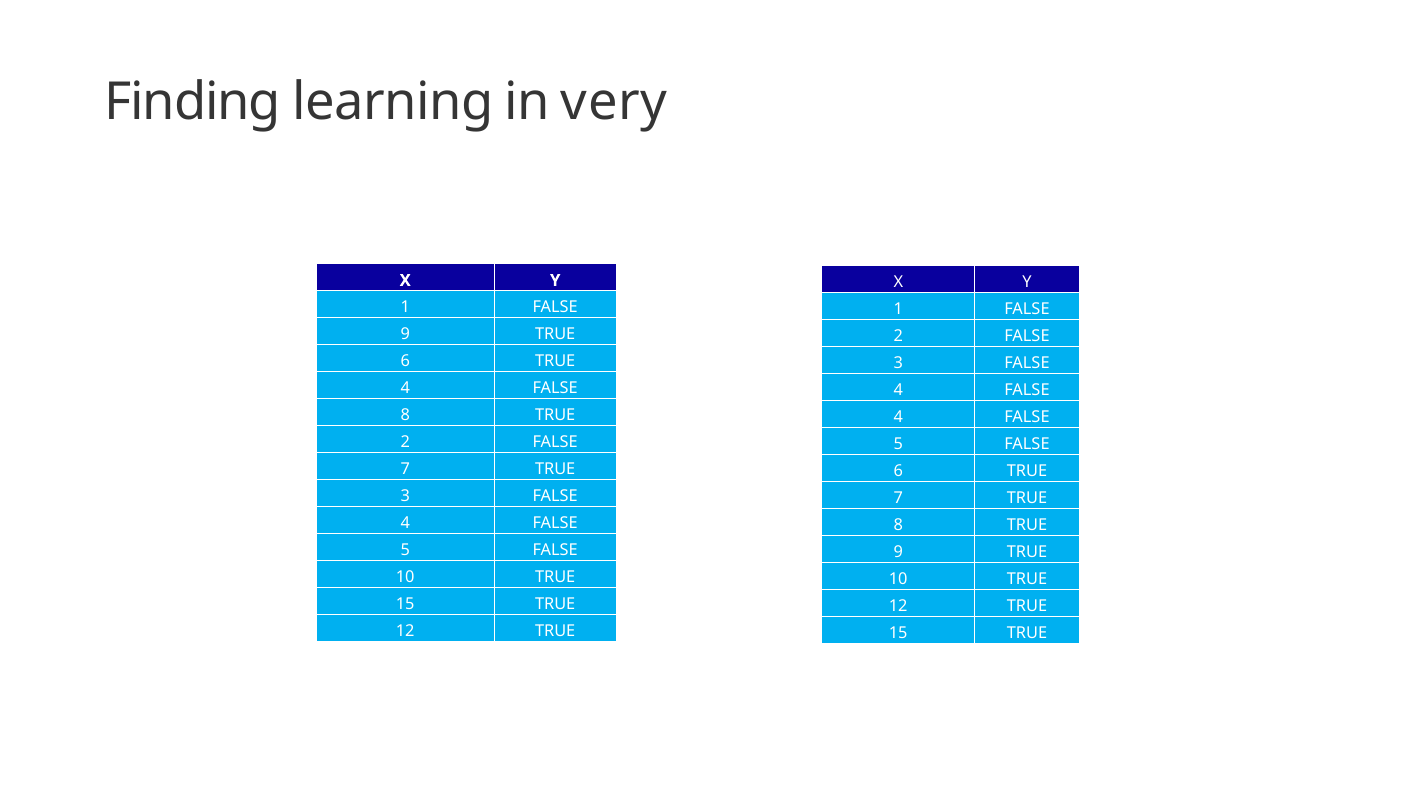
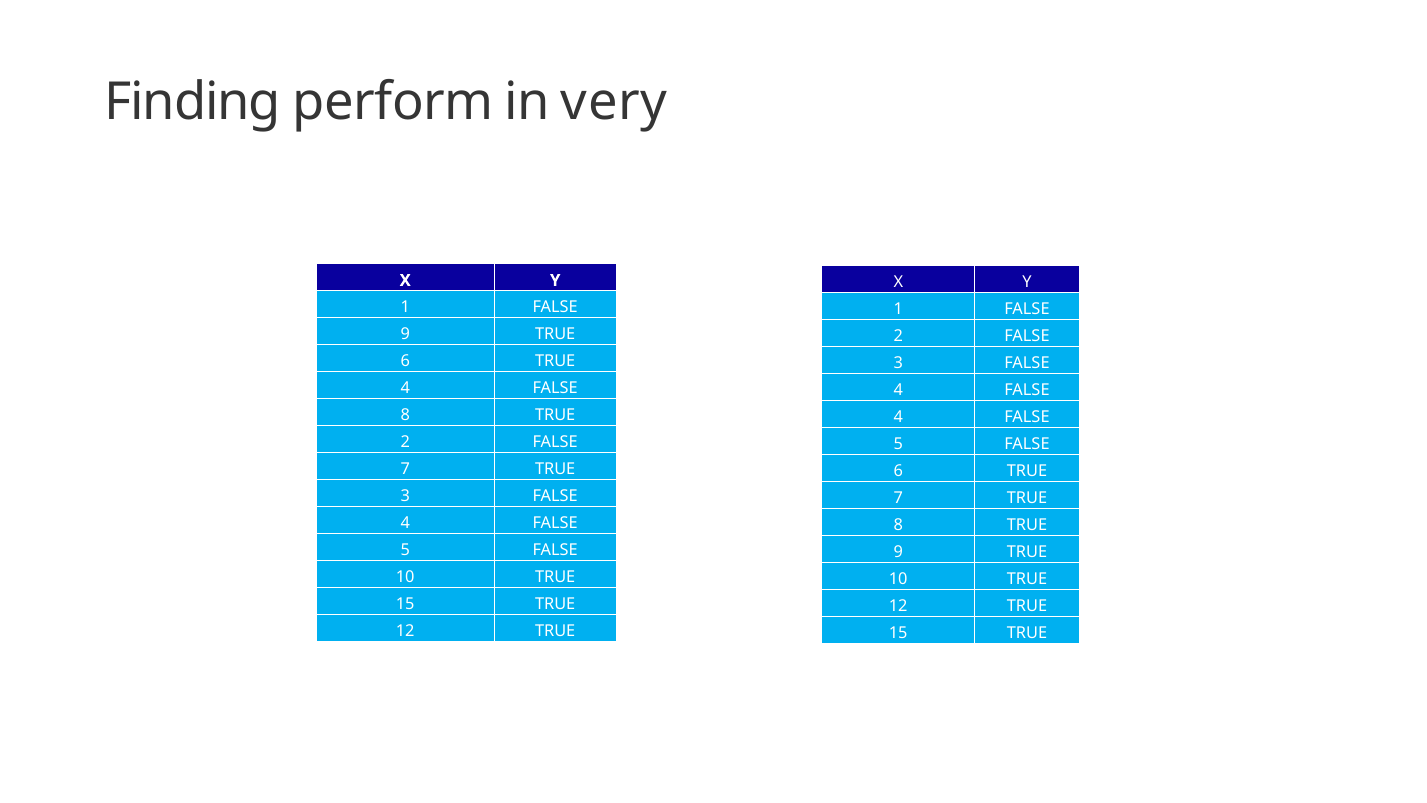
learning: learning -> perform
